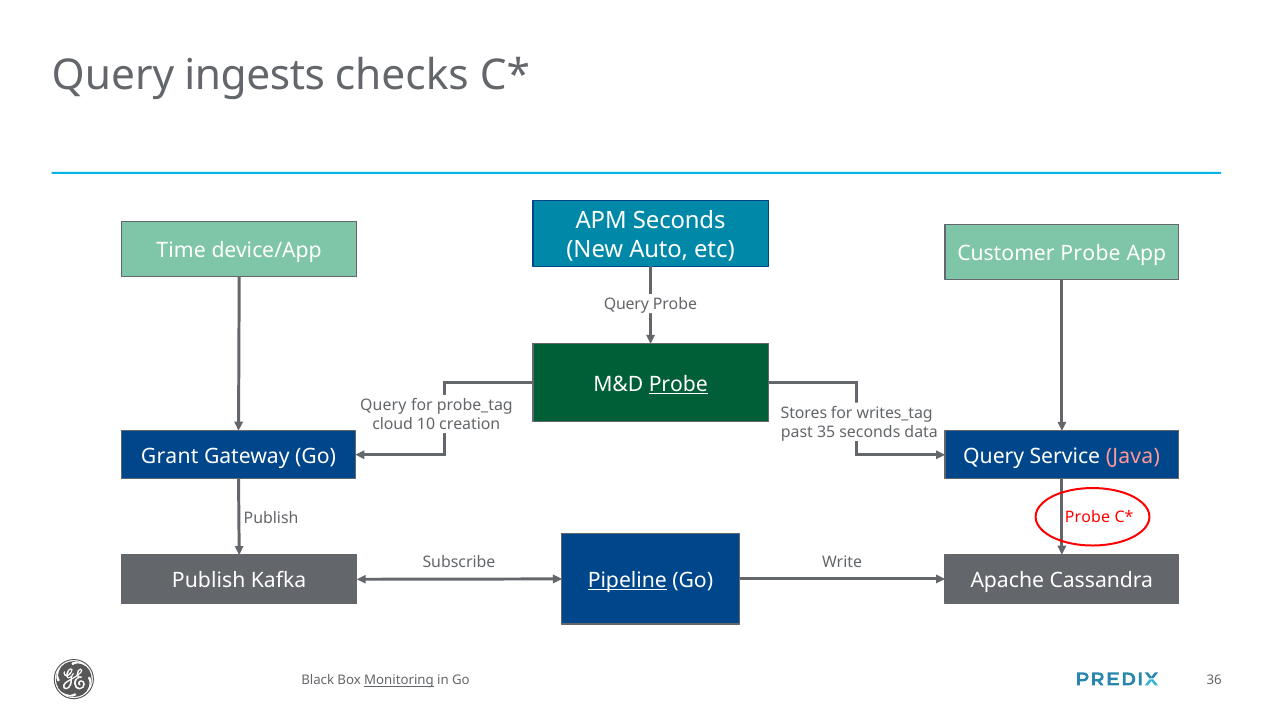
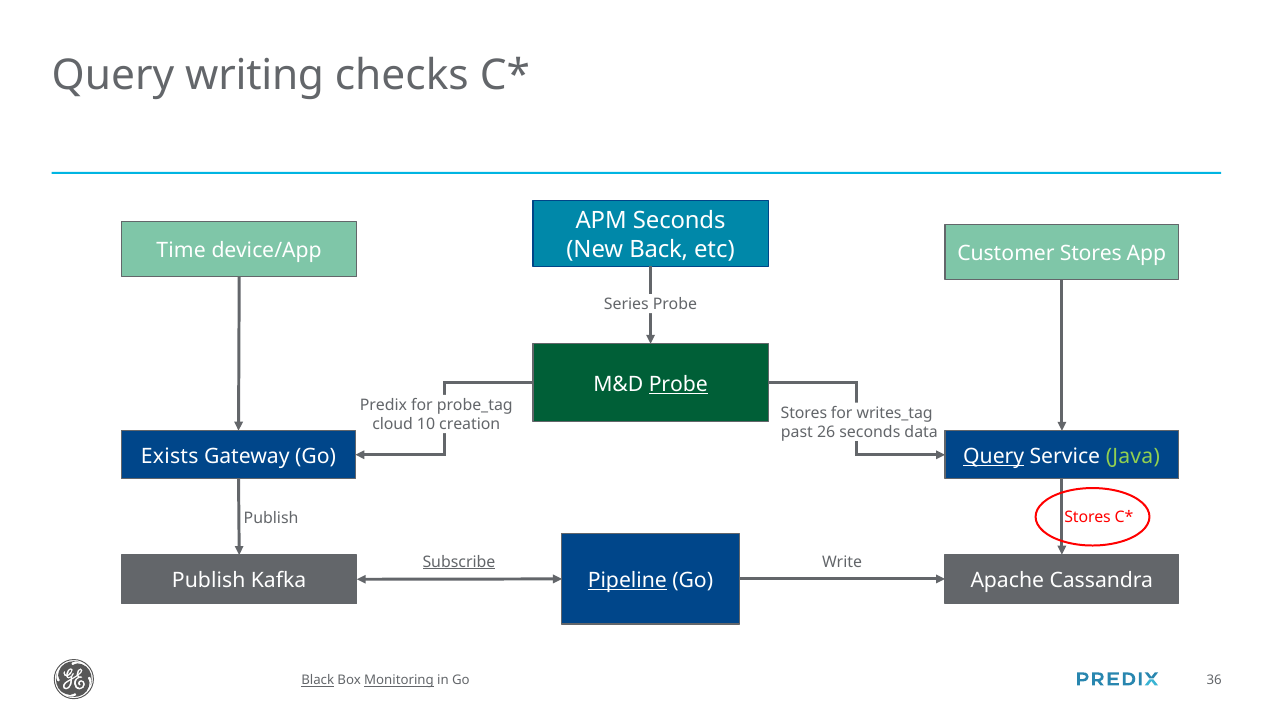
ingests: ingests -> writing
Auto: Auto -> Back
Customer Probe: Probe -> Stores
Query at (626, 305): Query -> Series
Query at (383, 405): Query -> Predix
35: 35 -> 26
Grant: Grant -> Exists
Query at (994, 456) underline: none -> present
Java colour: pink -> light green
Publish Probe: Probe -> Stores
Subscribe underline: none -> present
Black underline: none -> present
